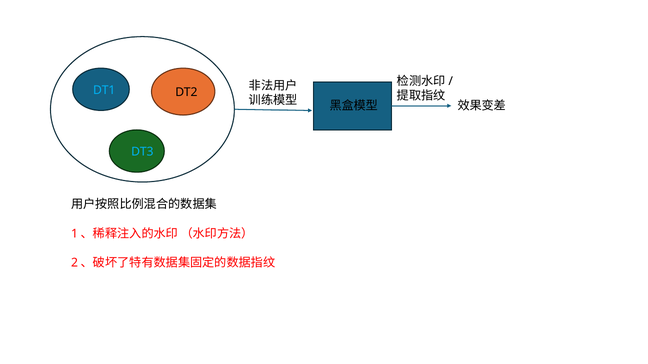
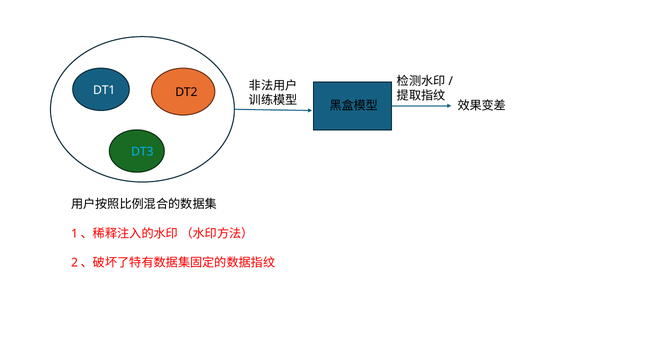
DT1 colour: light blue -> white
